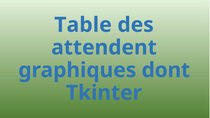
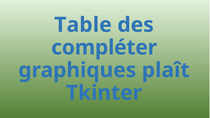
attendent: attendent -> compléter
dont: dont -> plaît
